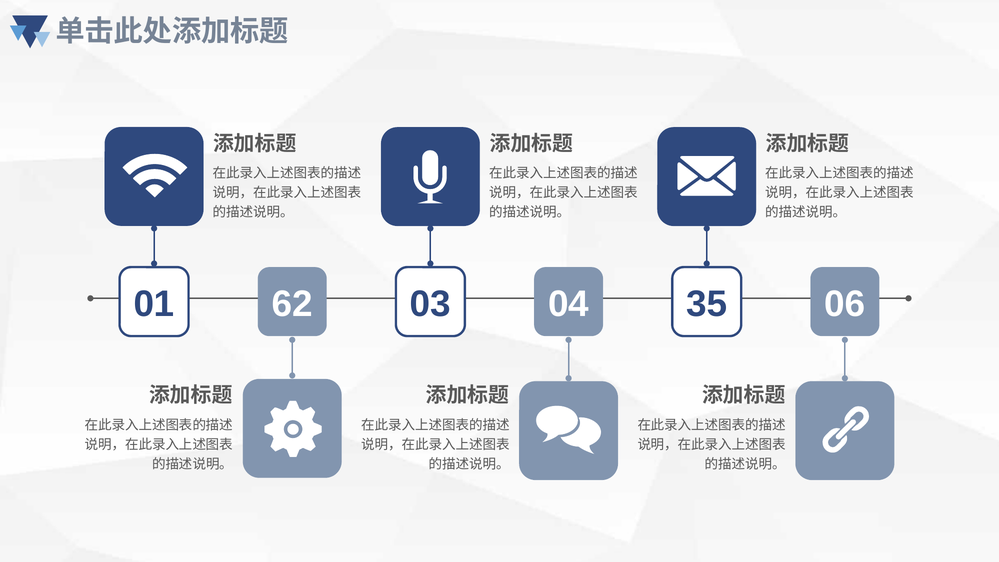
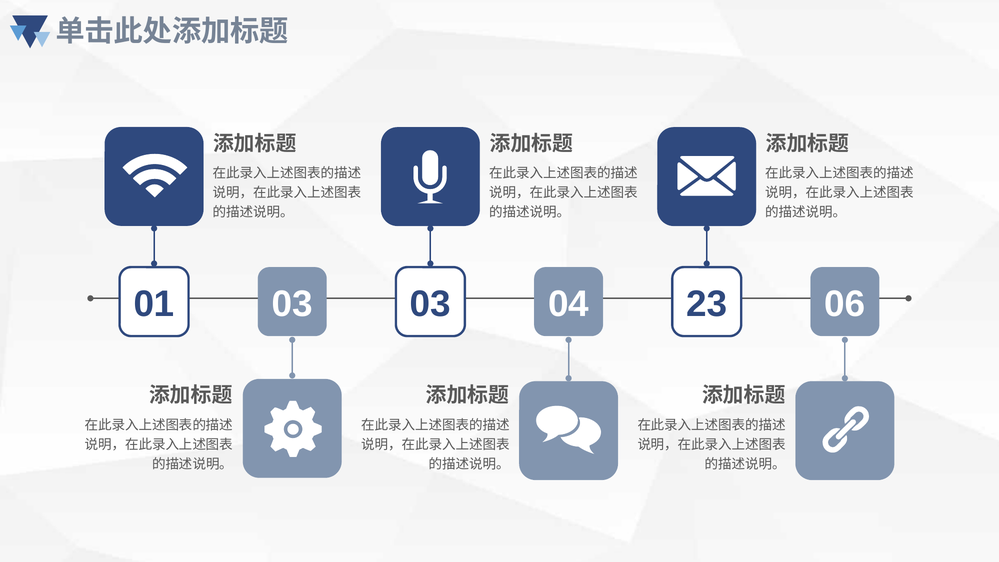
01 62: 62 -> 03
35: 35 -> 23
